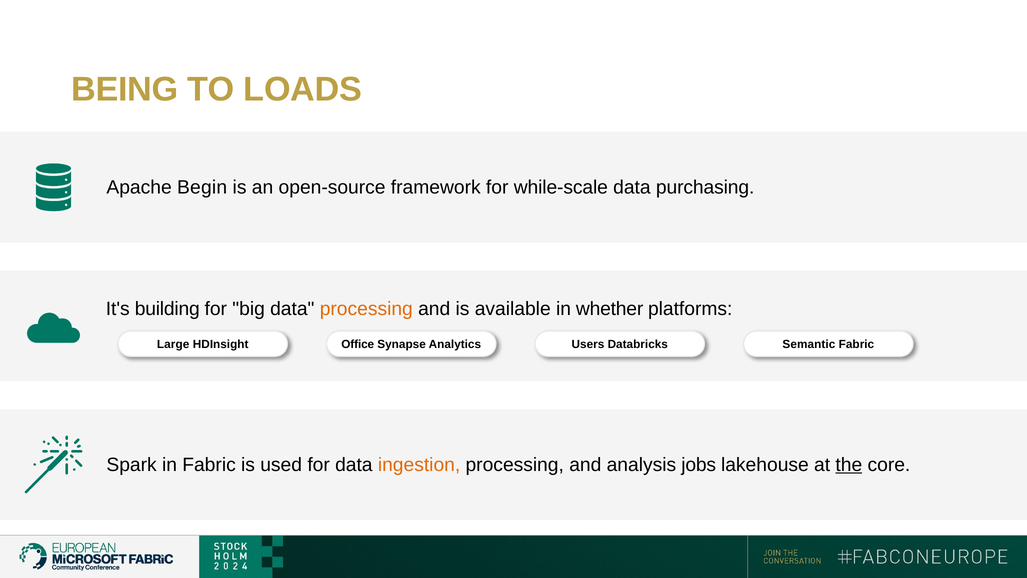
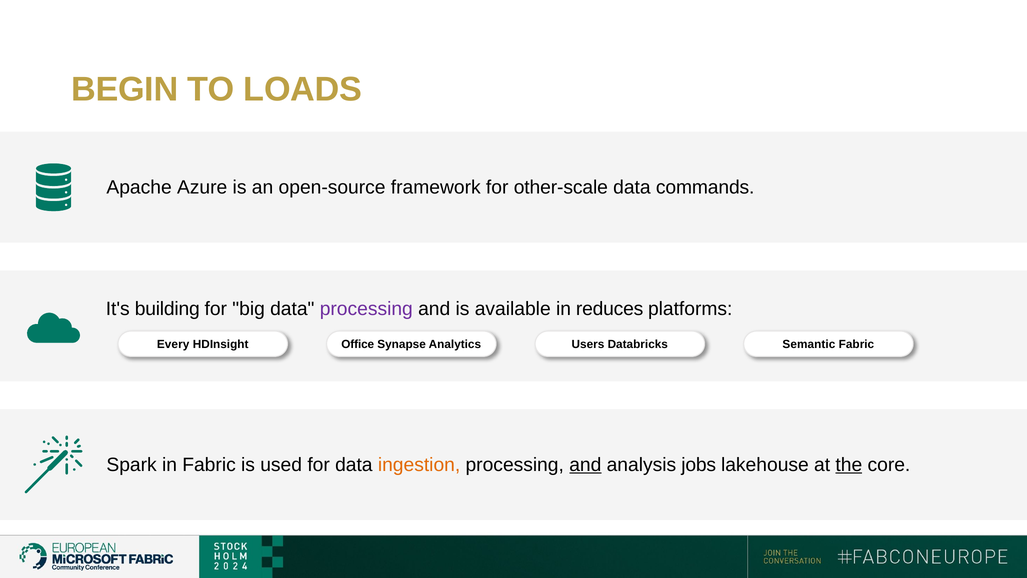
BEING: BEING -> BEGIN
Begin: Begin -> Azure
while-scale: while-scale -> other-scale
purchasing: purchasing -> commands
processing at (366, 309) colour: orange -> purple
whether: whether -> reduces
Large: Large -> Every
and at (585, 464) underline: none -> present
